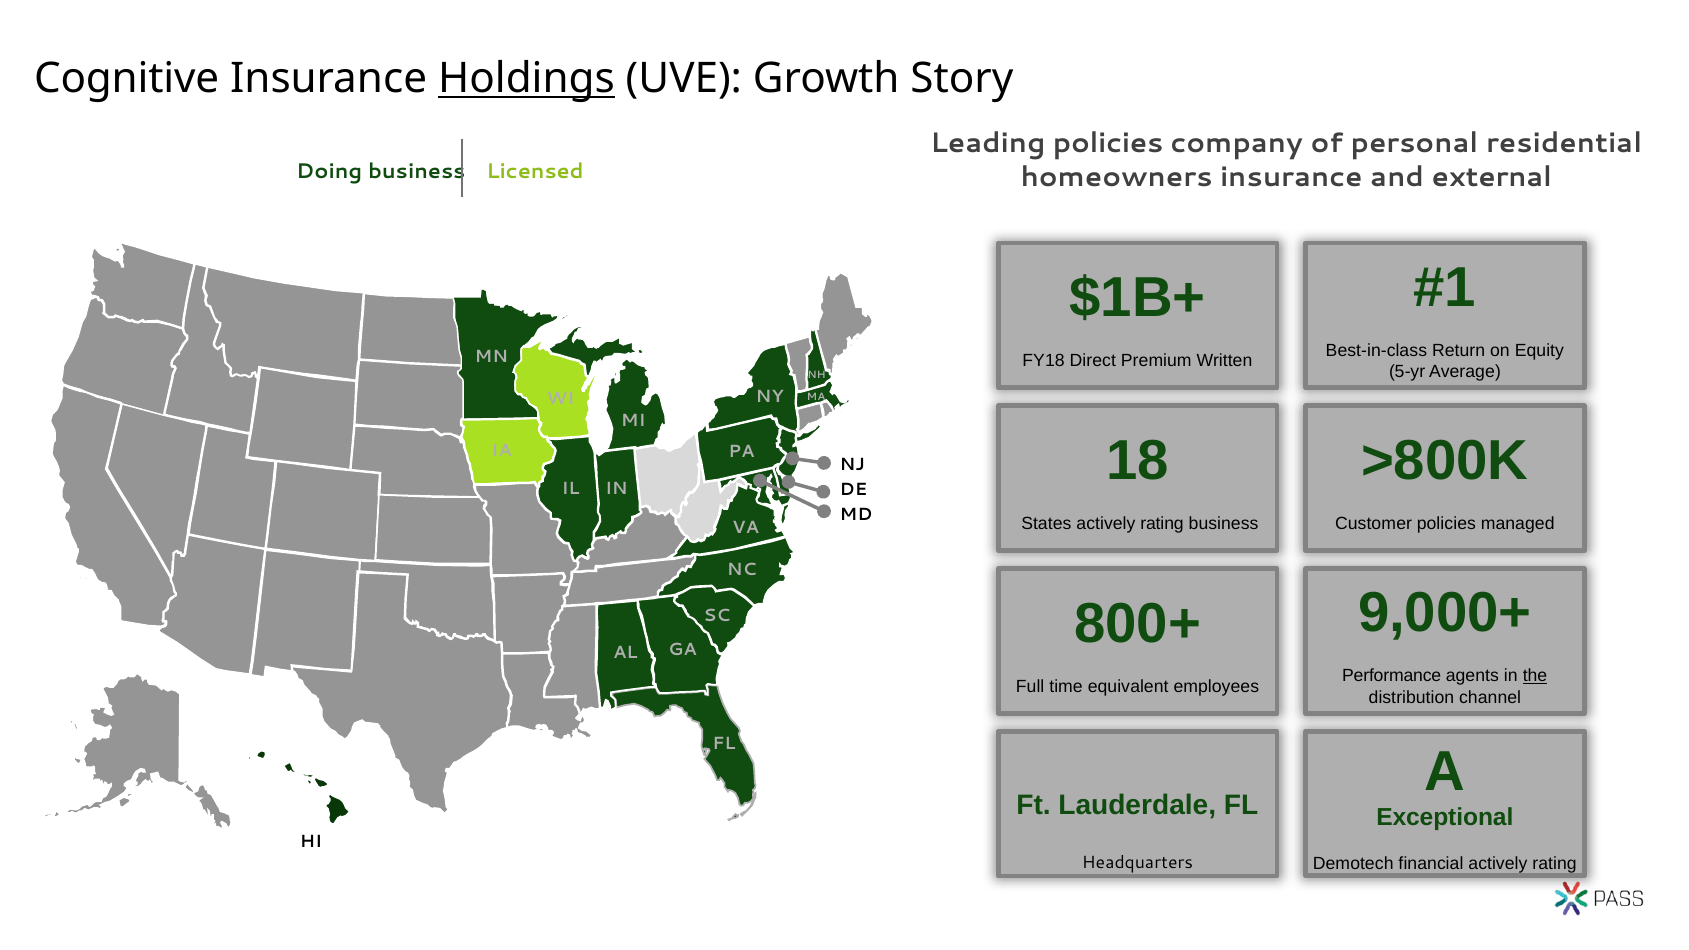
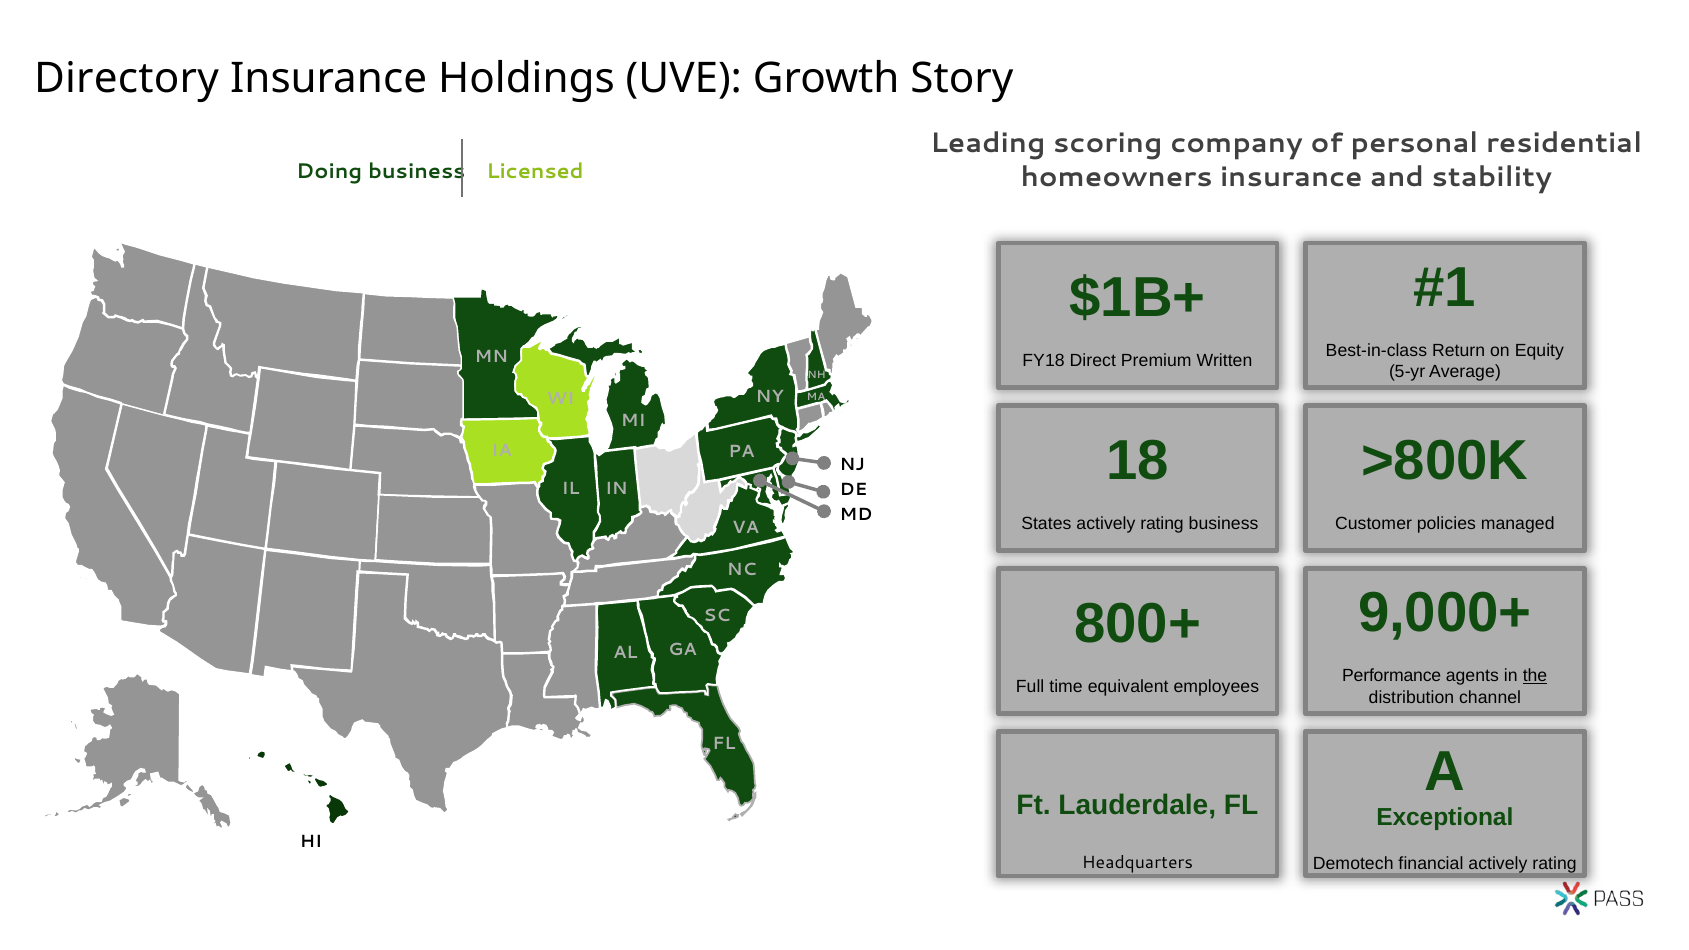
Cognitive: Cognitive -> Directory
Holdings underline: present -> none
Leading policies: policies -> scoring
external: external -> stability
